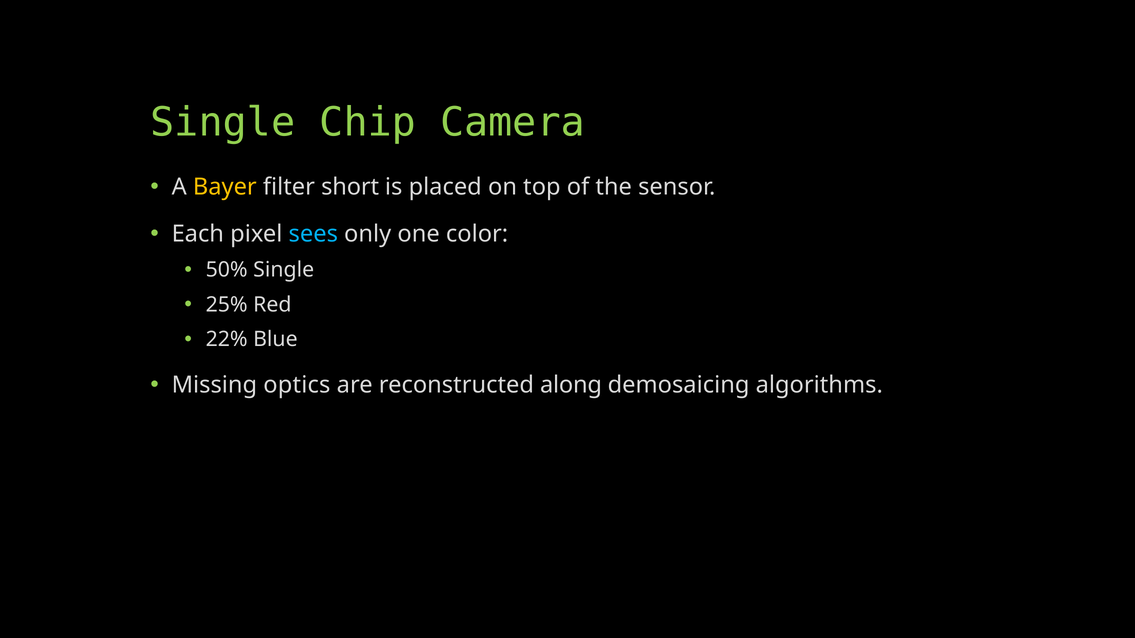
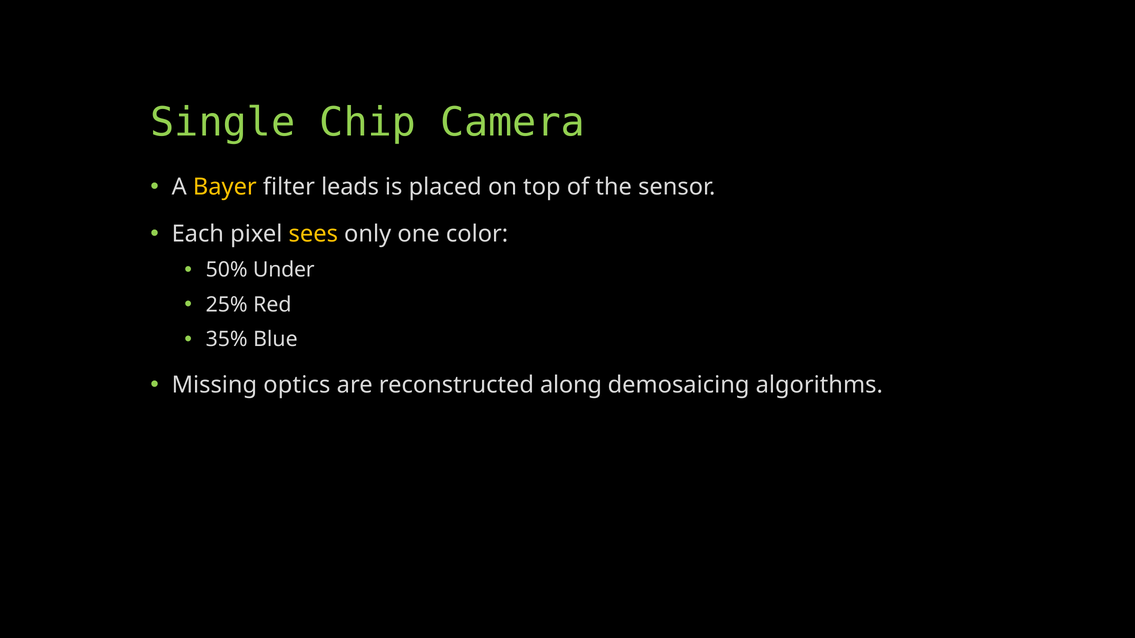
short: short -> leads
sees colour: light blue -> yellow
50% Single: Single -> Under
22%: 22% -> 35%
